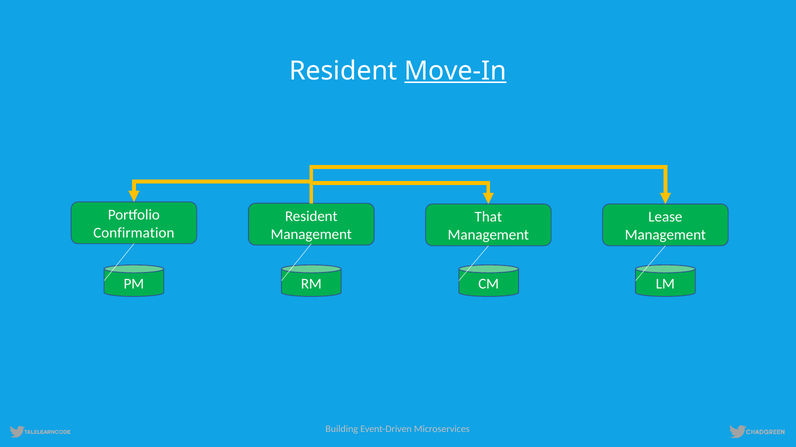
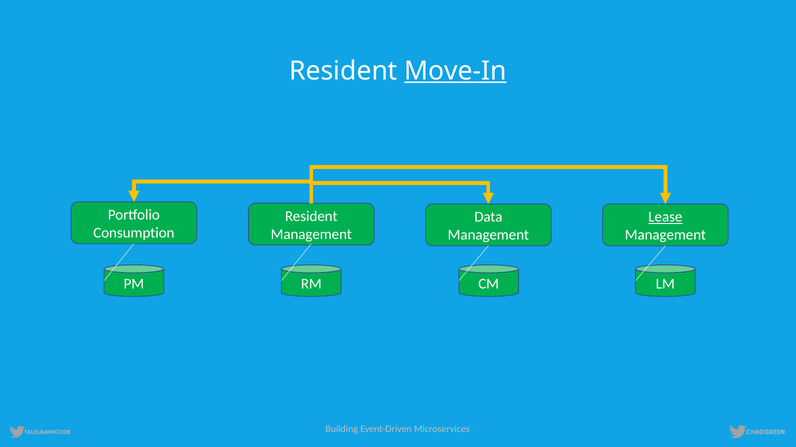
That: That -> Data
Lease underline: none -> present
Confirmation: Confirmation -> Consumption
